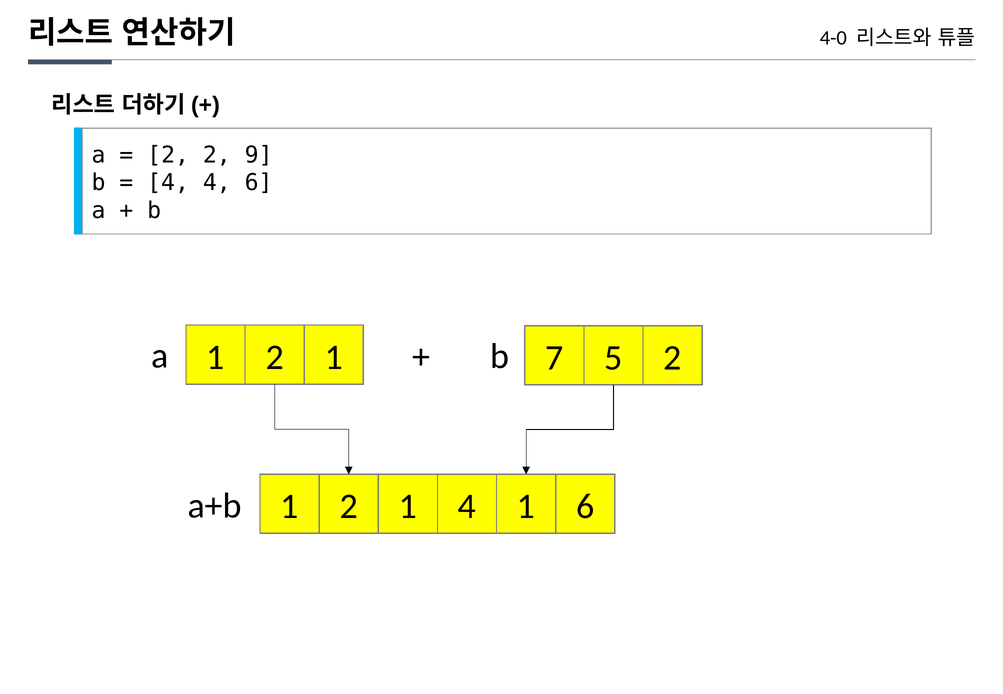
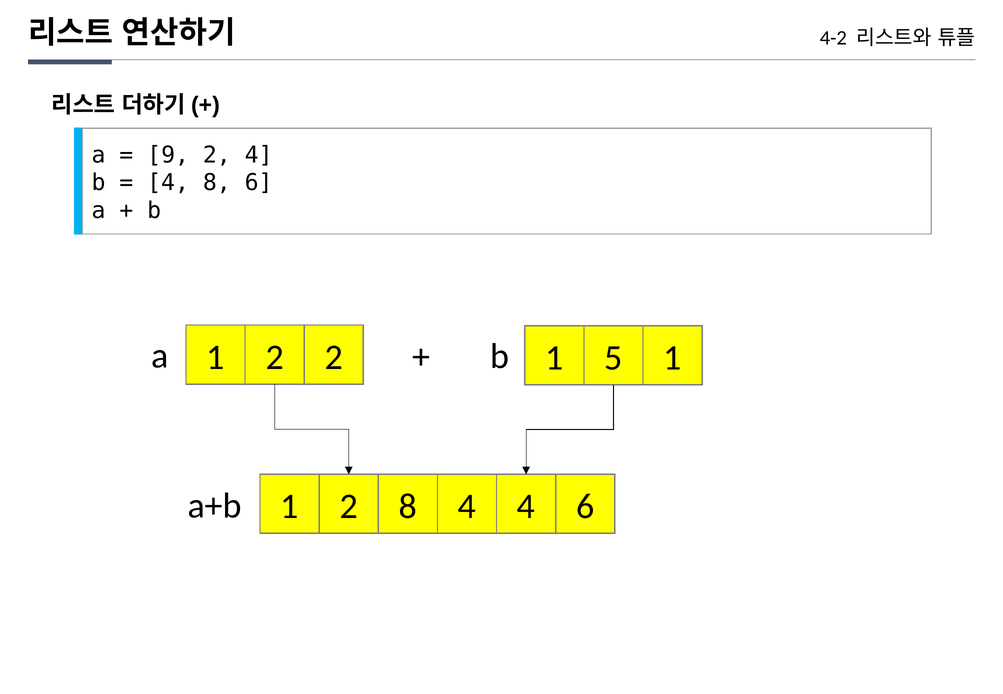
4-0: 4-0 -> 4-2
2 at (168, 155): 2 -> 9
2 9: 9 -> 4
4 4: 4 -> 8
a 7: 7 -> 1
5 2: 2 -> 1
1 at (334, 357): 1 -> 2
1 at (408, 507): 1 -> 8
4 1: 1 -> 4
